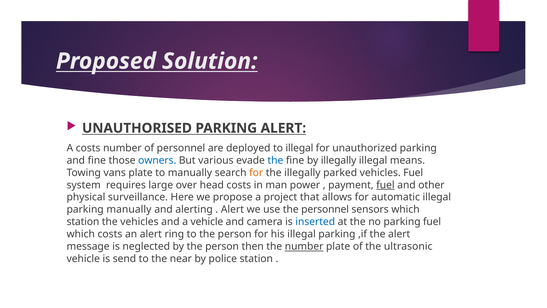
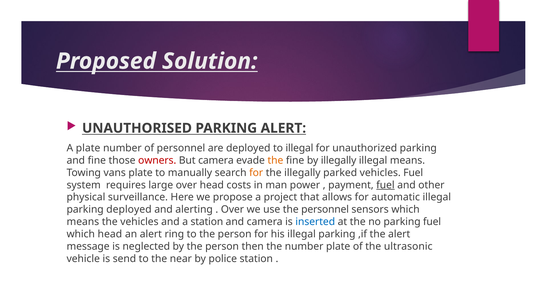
A costs: costs -> plate
owners colour: blue -> red
But various: various -> camera
the at (275, 160) colour: blue -> orange
parking manually: manually -> deployed
Alert at (232, 209): Alert -> Over
station at (83, 222): station -> means
a vehicle: vehicle -> station
which costs: costs -> head
number at (304, 246) underline: present -> none
